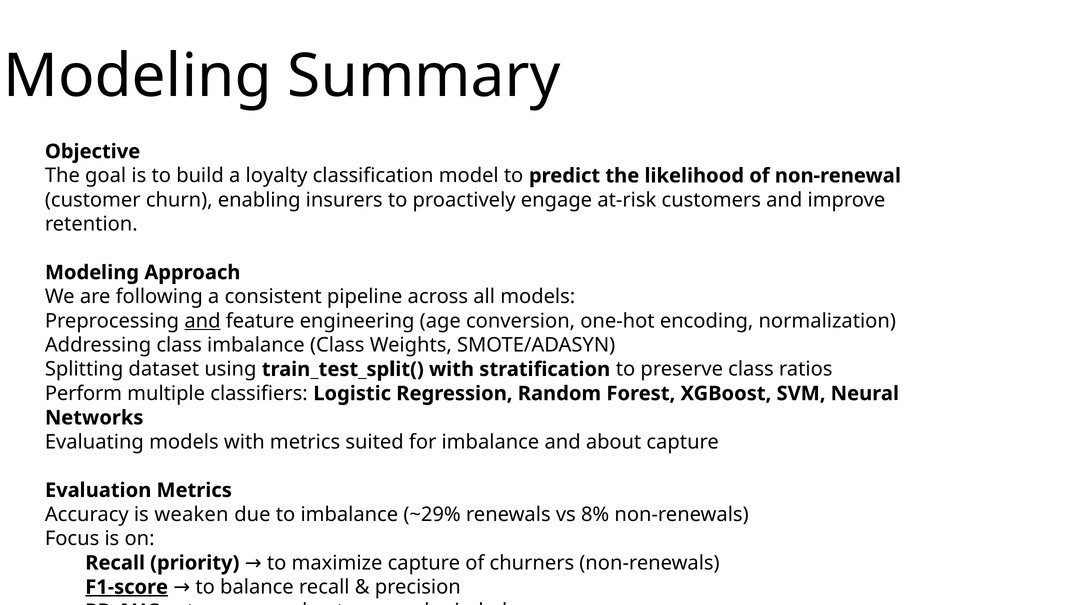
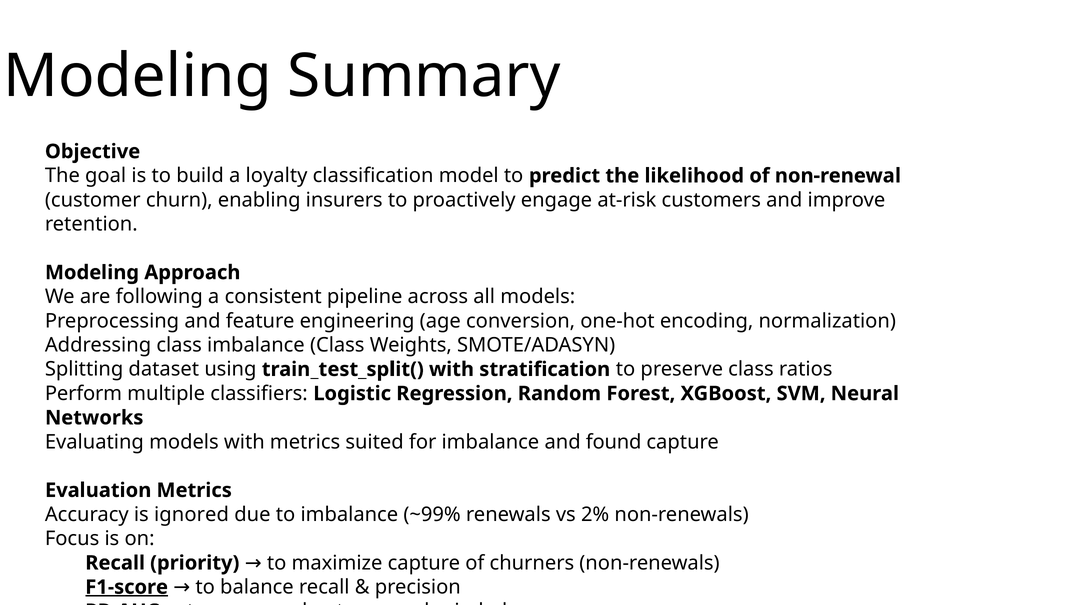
and at (203, 321) underline: present -> none
about: about -> found
weaken: weaken -> ignored
~29%: ~29% -> ~99%
8%: 8% -> 2%
